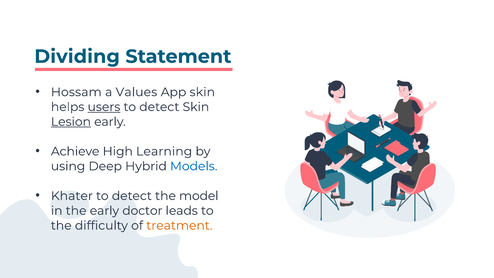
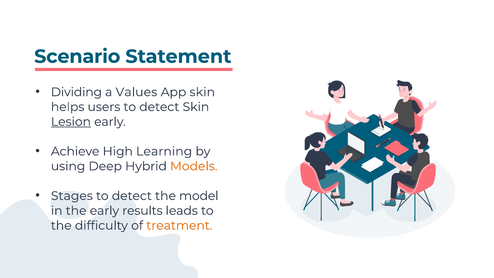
Dividing: Dividing -> Scenario
Hossam: Hossam -> Dividing
users underline: present -> none
Models colour: blue -> orange
Khater: Khater -> Stages
doctor: doctor -> results
